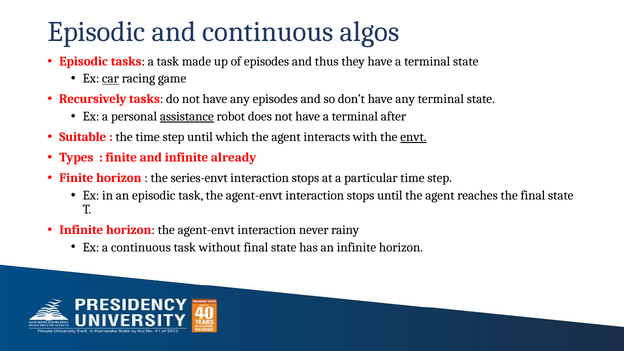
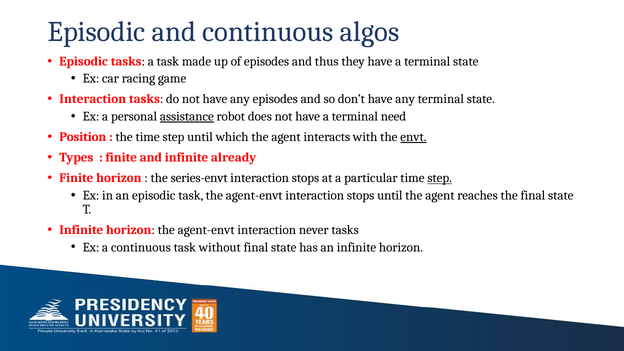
car underline: present -> none
Recursively at (93, 99): Recursively -> Interaction
after: after -> need
Suitable: Suitable -> Position
step at (440, 178) underline: none -> present
never rainy: rainy -> tasks
